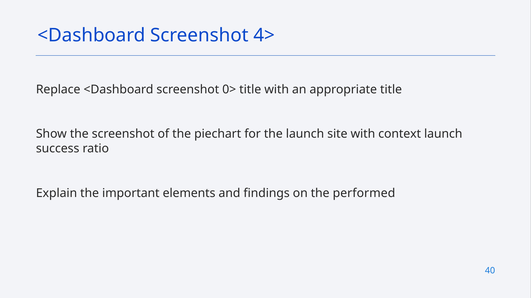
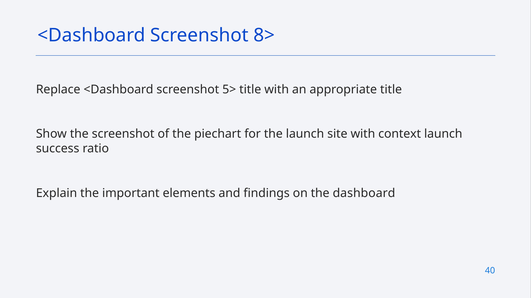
4>: 4> -> 8>
0>: 0> -> 5>
performed: performed -> dashboard
